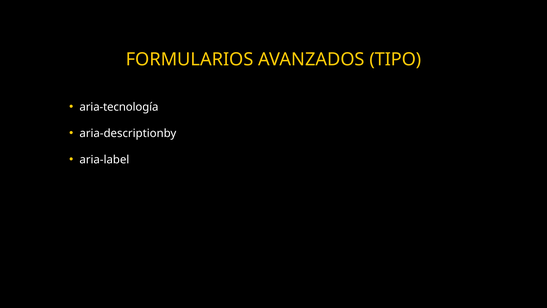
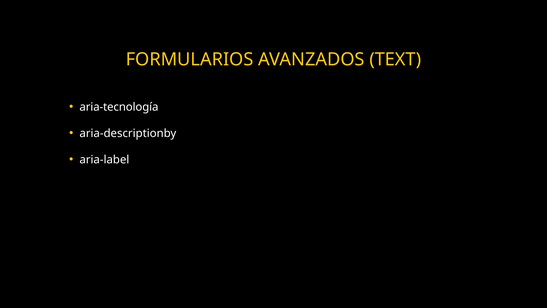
TIPO: TIPO -> TEXT
